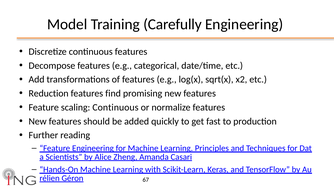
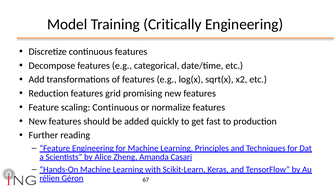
Carefully: Carefully -> Critically
find: find -> grid
